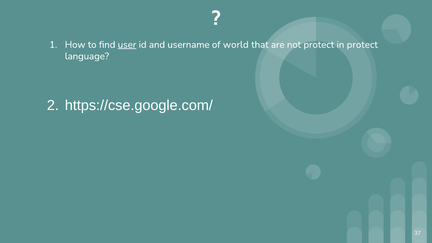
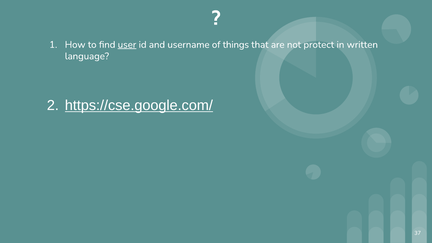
world: world -> things
in protect: protect -> written
https://cse.google.com/ underline: none -> present
